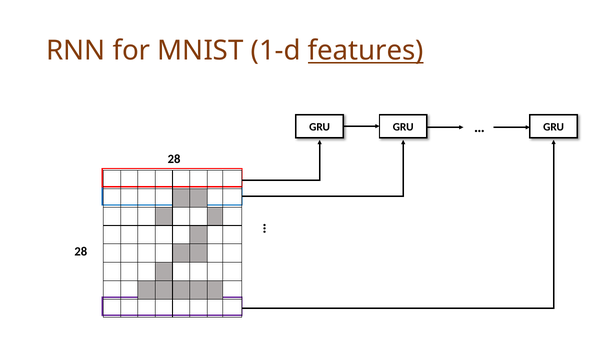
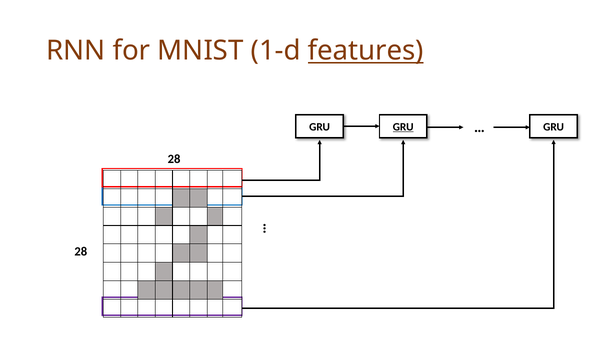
GRU at (403, 127) underline: none -> present
